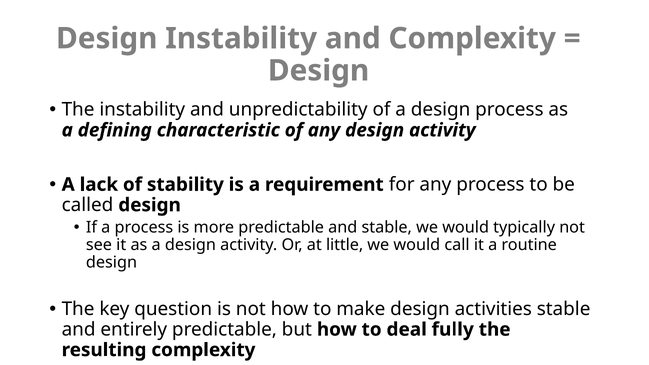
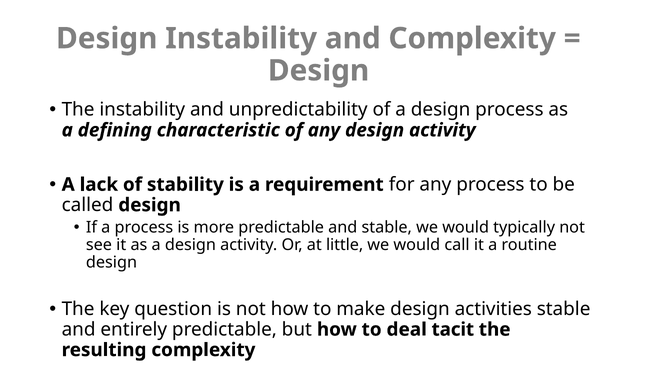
fully: fully -> tacit
